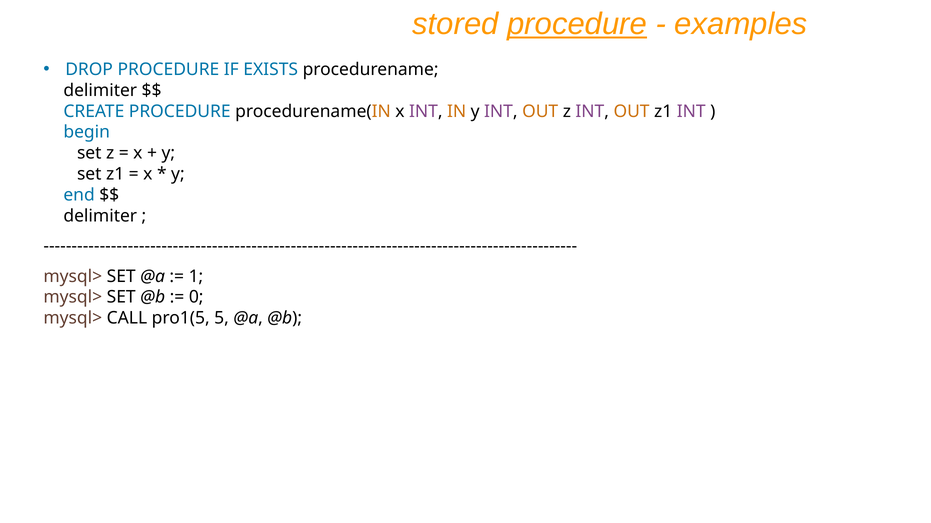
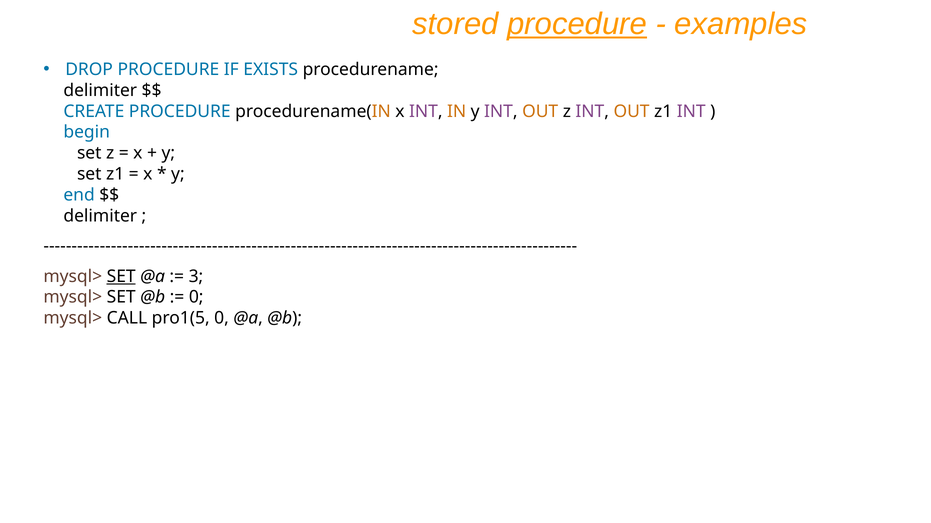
SET at (121, 277) underline: none -> present
1: 1 -> 3
pro1(5 5: 5 -> 0
